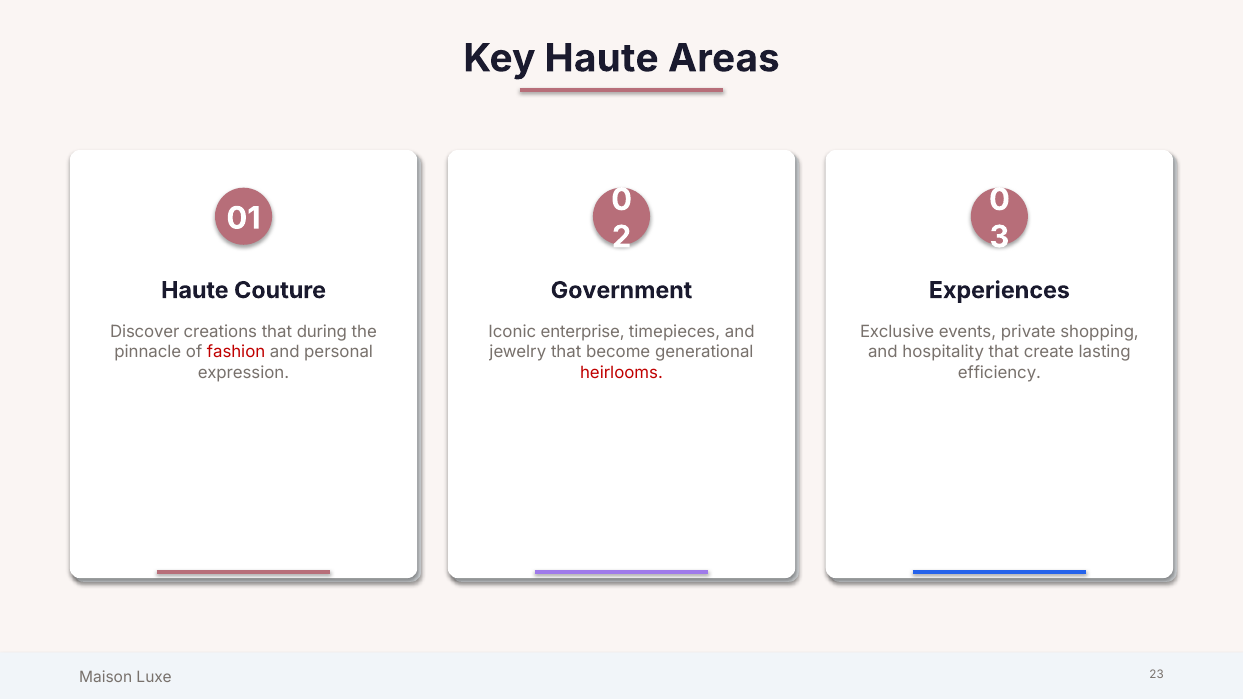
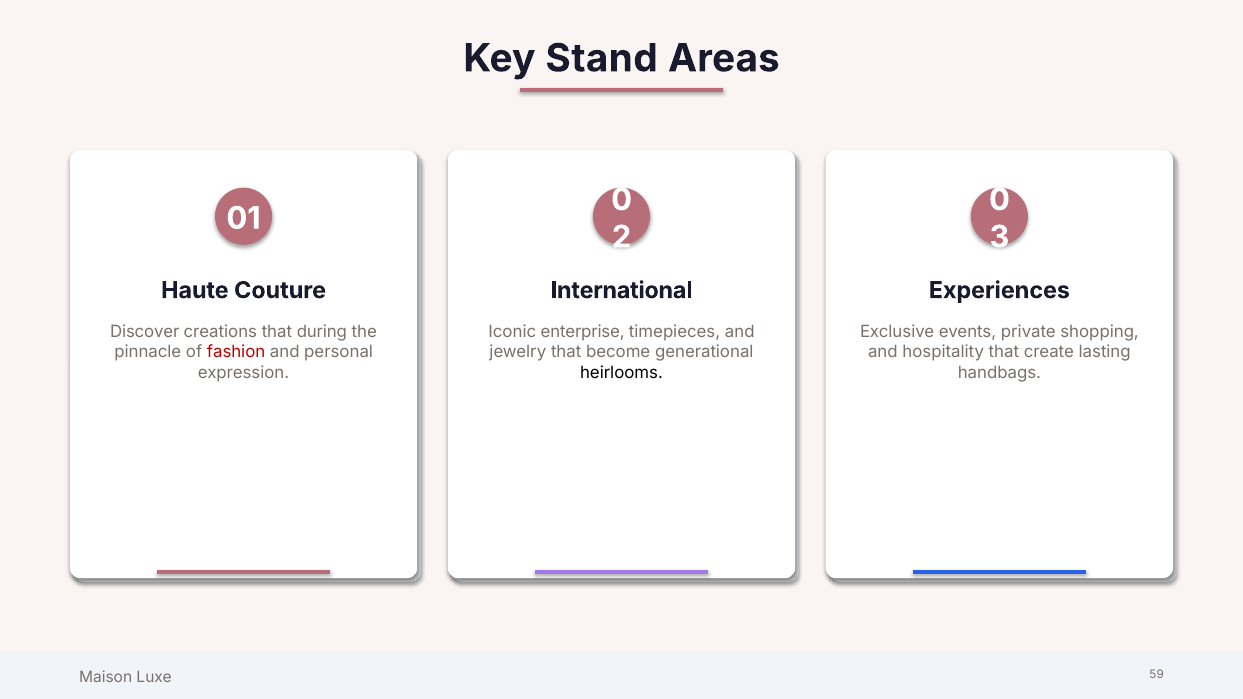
Key Haute: Haute -> Stand
Government: Government -> International
heirlooms colour: red -> black
efficiency: efficiency -> handbags
23: 23 -> 59
